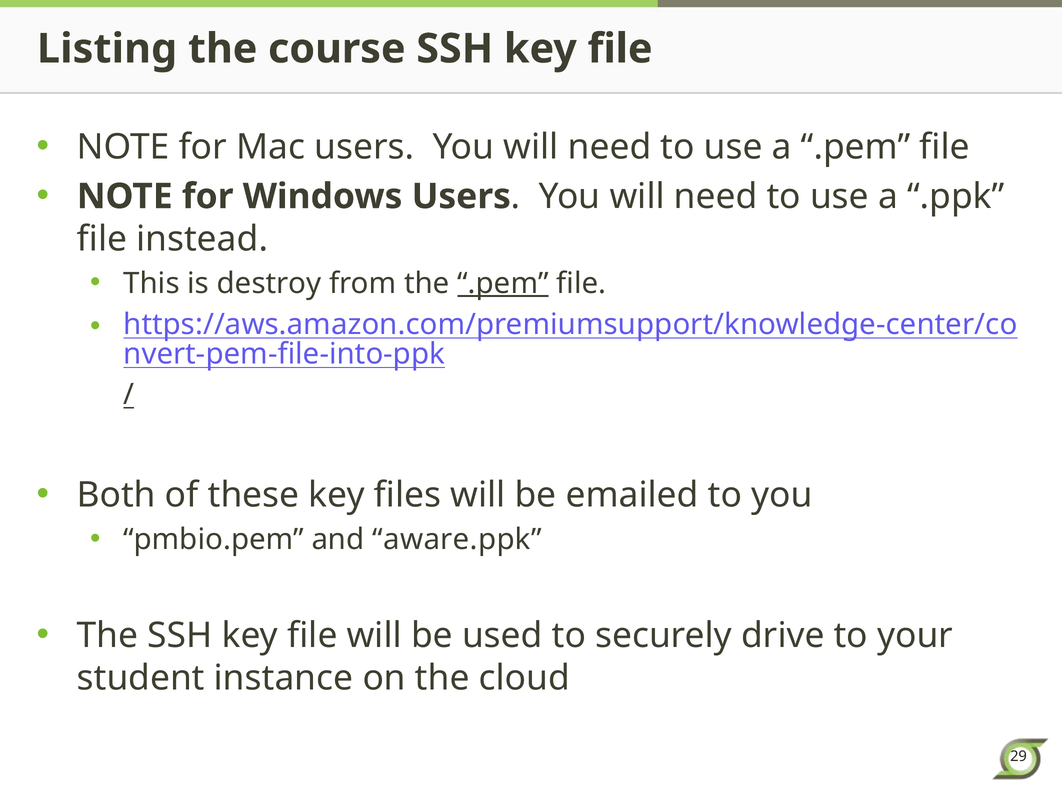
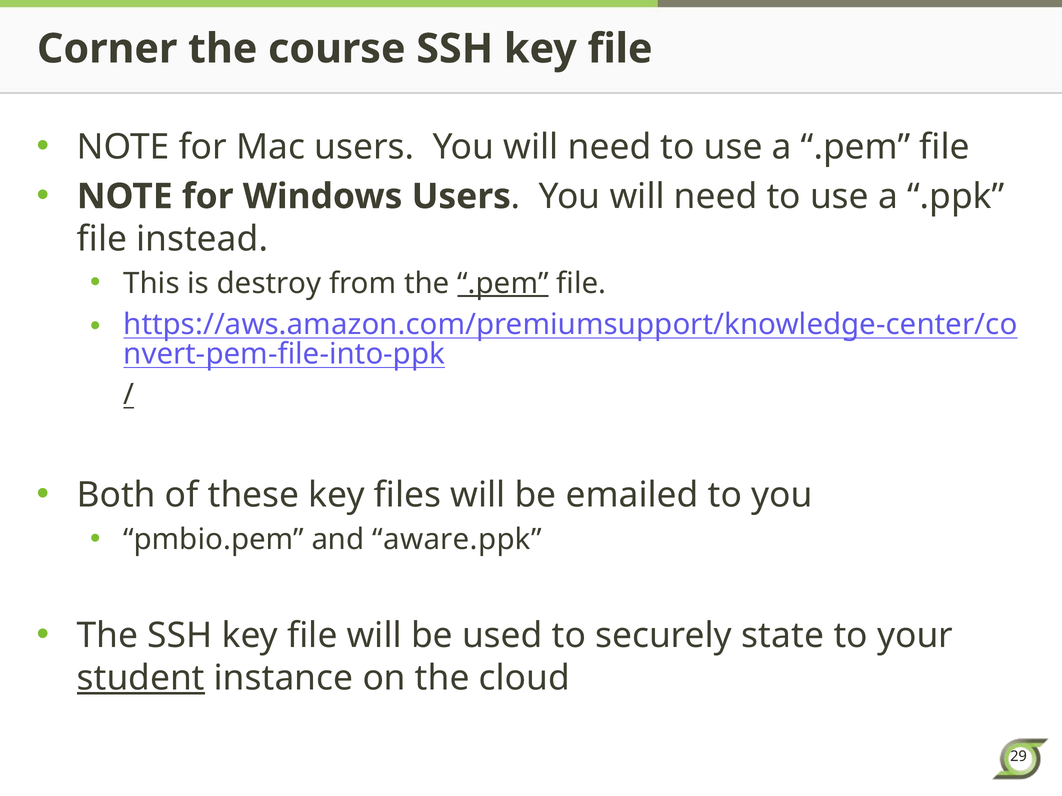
Listing: Listing -> Corner
drive: drive -> state
student underline: none -> present
